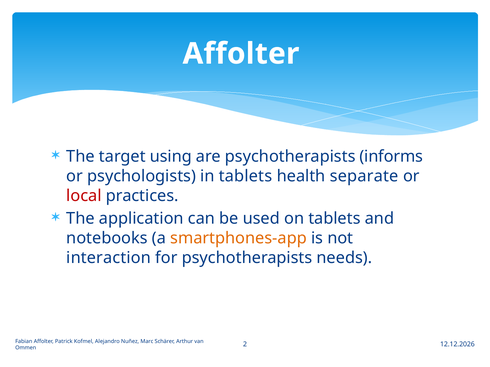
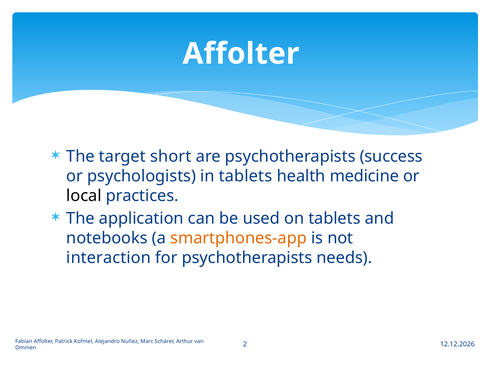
using: using -> short
informs: informs -> success
separate: separate -> medicine
local colour: red -> black
